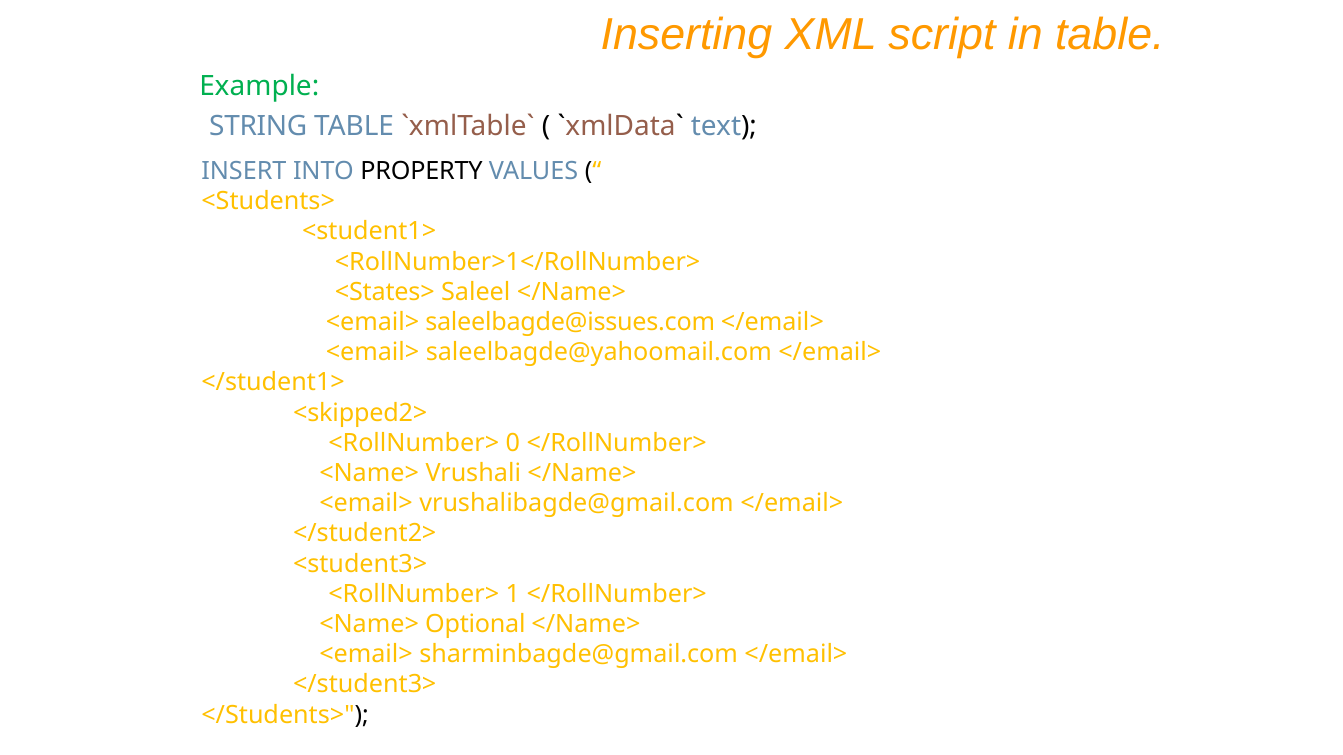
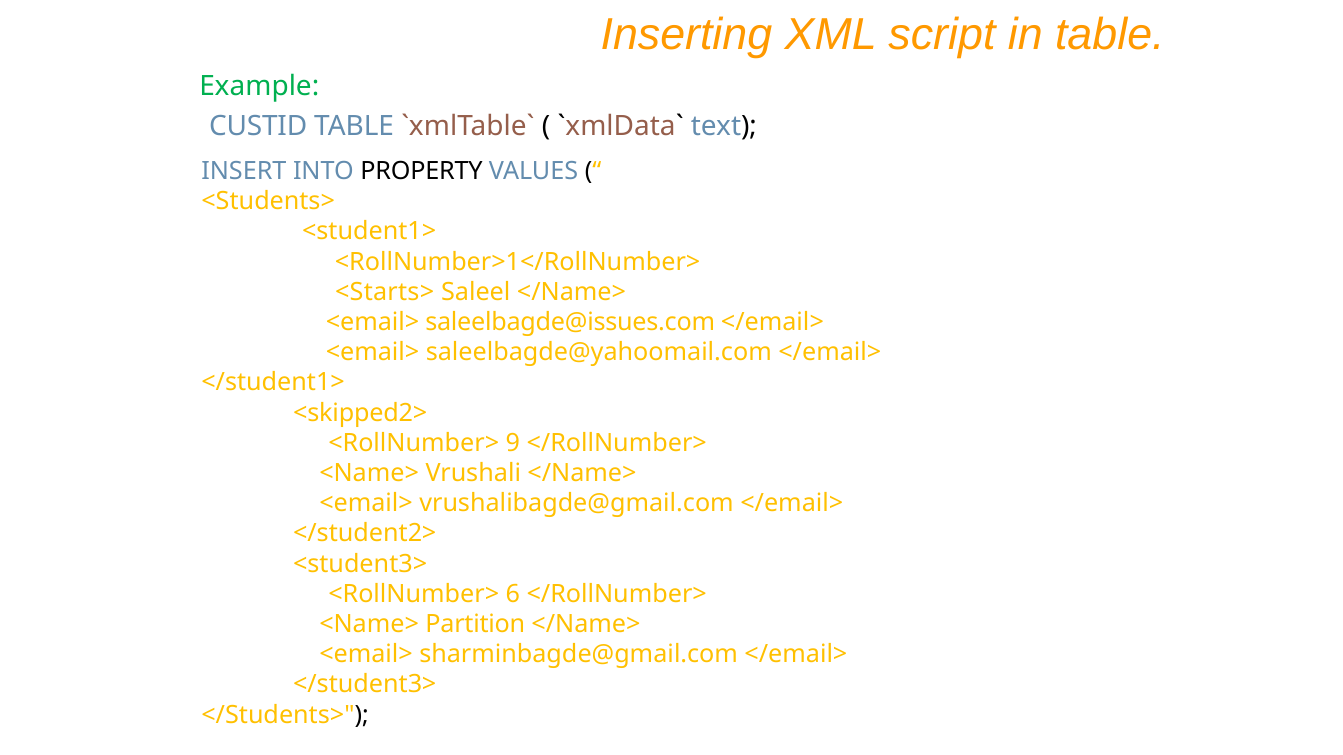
STRING: STRING -> CUSTID
<States>: <States> -> <Starts>
0: 0 -> 9
1: 1 -> 6
Optional: Optional -> Partition
